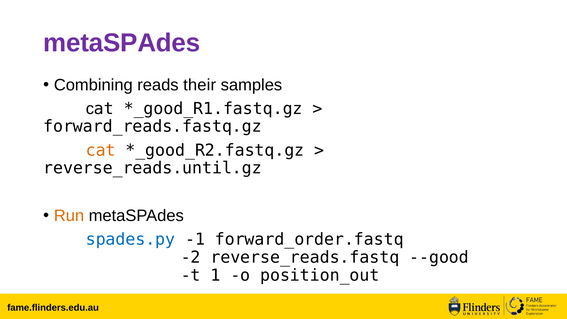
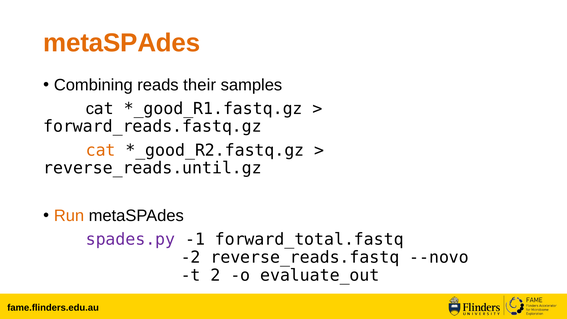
metaSPAdes at (122, 43) colour: purple -> orange
spades.py colour: blue -> purple
forward_order.fastq: forward_order.fastq -> forward_total.fastq
--good: --good -> --novo
1: 1 -> 2
position_out: position_out -> evaluate_out
